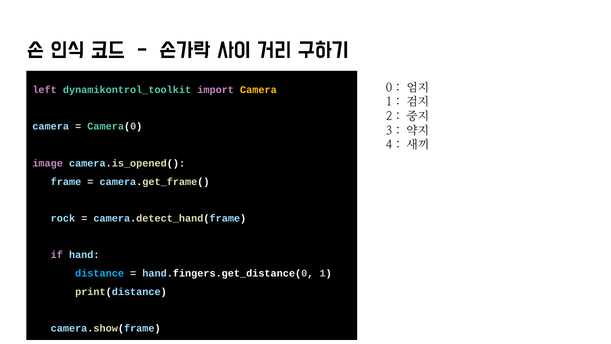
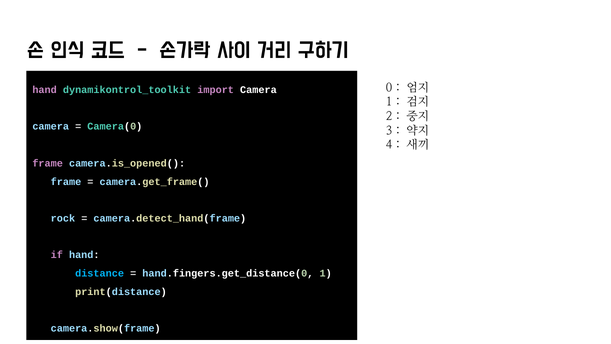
left at (45, 90): left -> hand
Camera at (258, 90) colour: yellow -> white
image at (48, 163): image -> frame
